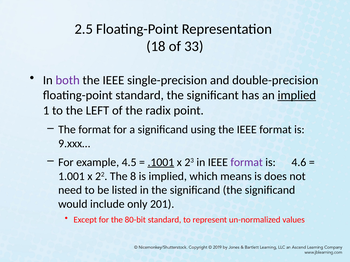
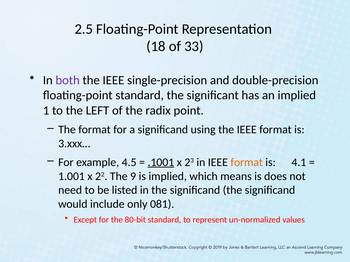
implied at (297, 95) underline: present -> none
9.xxx…: 9.xxx… -> 3.xxx…
format at (247, 163) colour: purple -> orange
4.6: 4.6 -> 4.1
8: 8 -> 9
201: 201 -> 081
